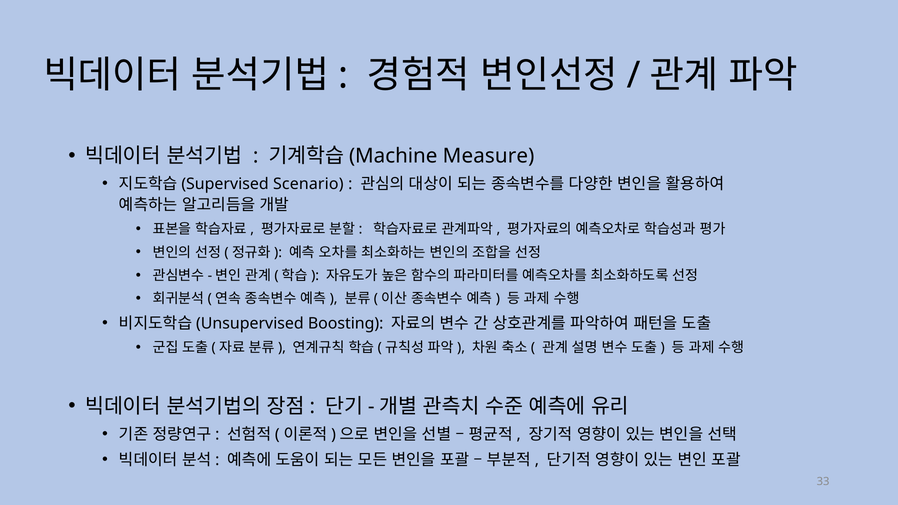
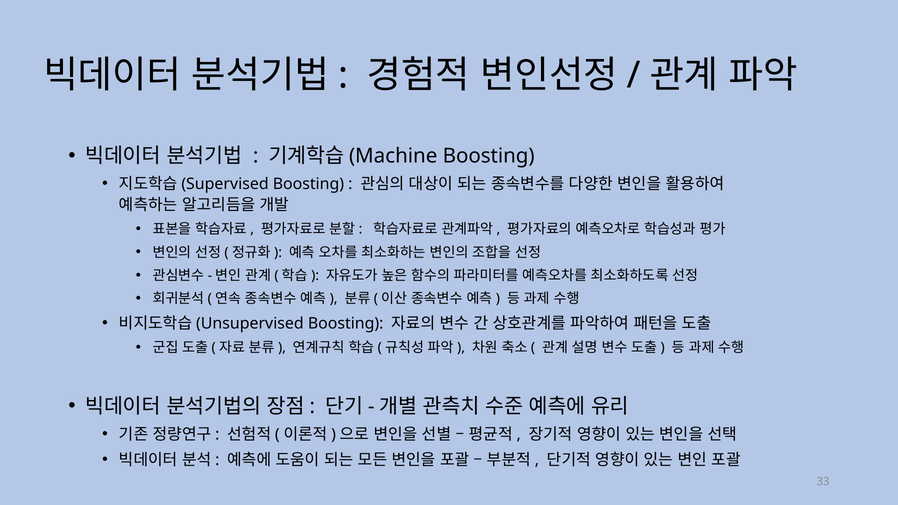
Measure at (489, 156): Measure -> Boosting
Scenario at (308, 184): Scenario -> Boosting
